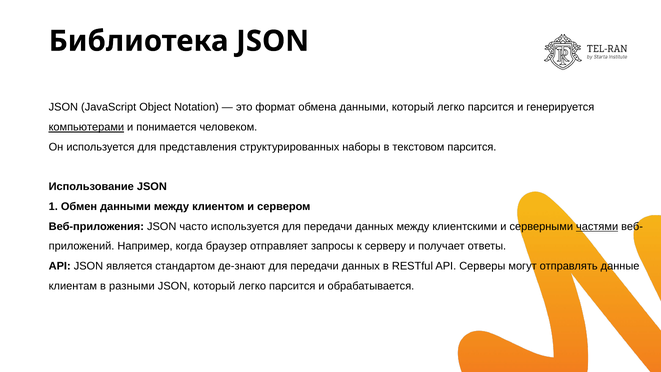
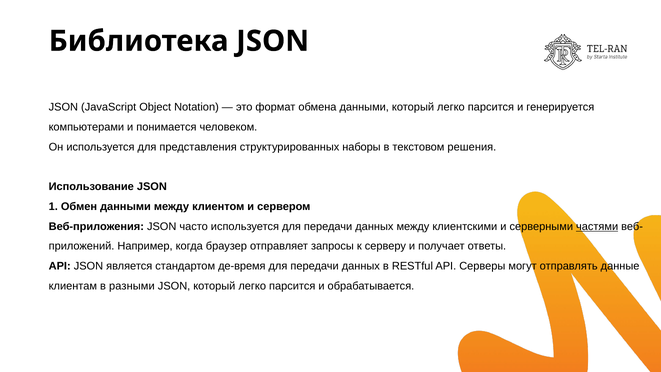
компьютерами underline: present -> none
текстовом парсится: парсится -> решения
де-знают: де-знают -> де-время
